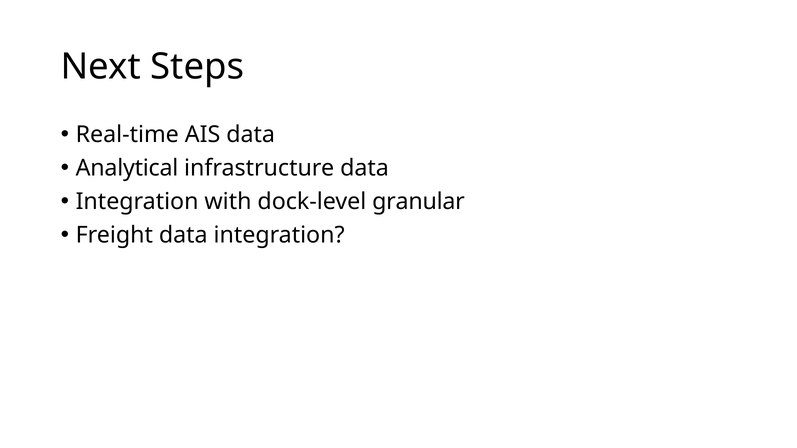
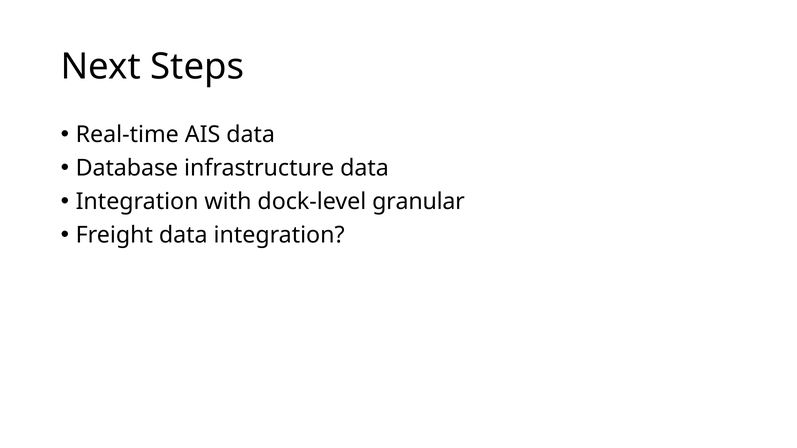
Analytical: Analytical -> Database
